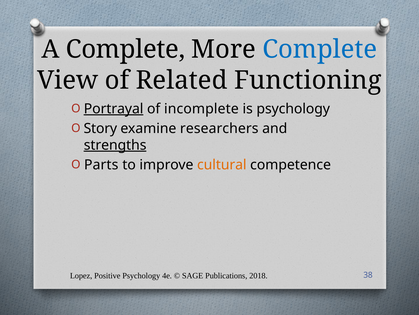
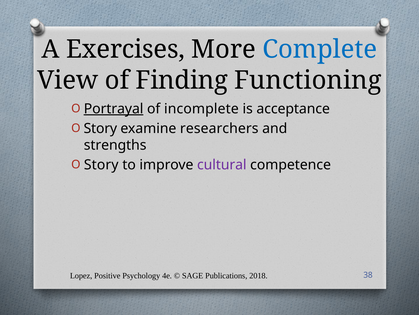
A Complete: Complete -> Exercises
Related: Related -> Finding
is psychology: psychology -> acceptance
strengths underline: present -> none
Parts at (101, 164): Parts -> Story
cultural colour: orange -> purple
